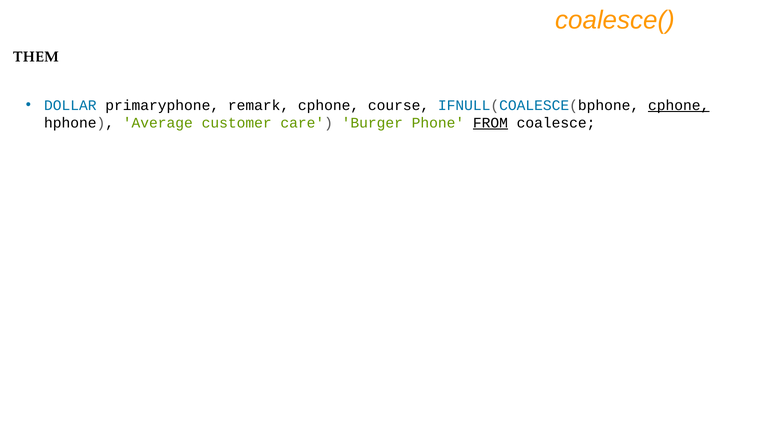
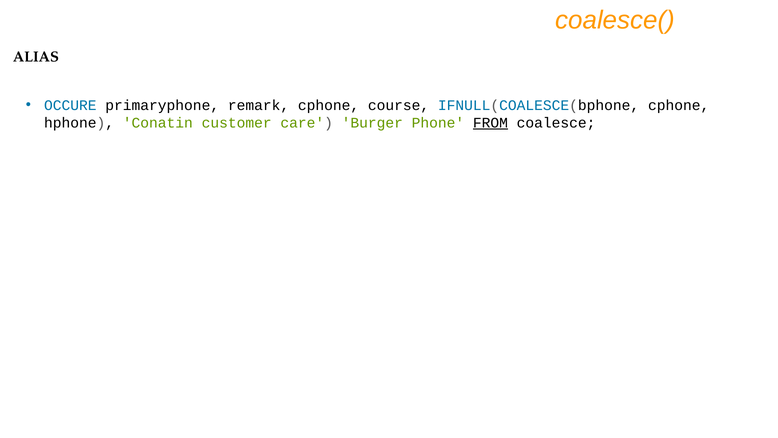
THEM: THEM -> ALIAS
DOLLAR: DOLLAR -> OCCURE
cphone at (679, 105) underline: present -> none
Average: Average -> Conatin
